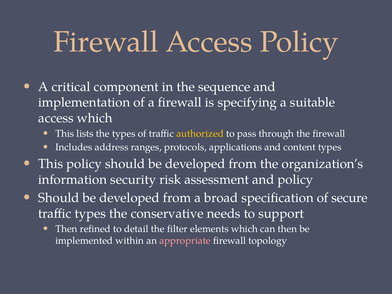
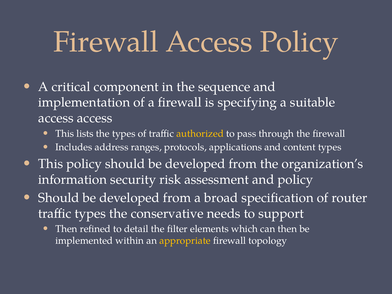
access which: which -> access
secure: secure -> router
appropriate colour: pink -> yellow
